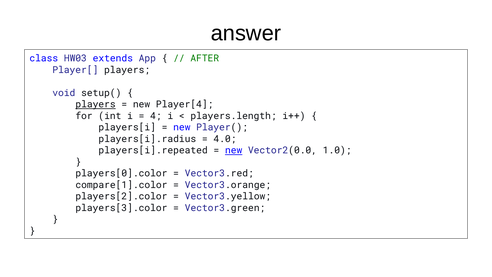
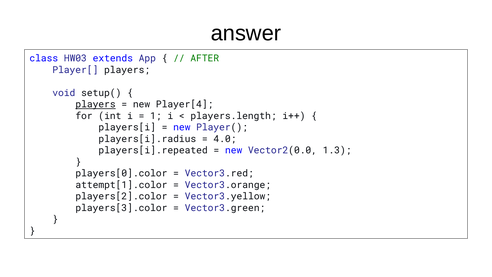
4: 4 -> 1
new at (234, 150) underline: present -> none
1.0: 1.0 -> 1.3
compare[1].color: compare[1].color -> attempt[1].color
